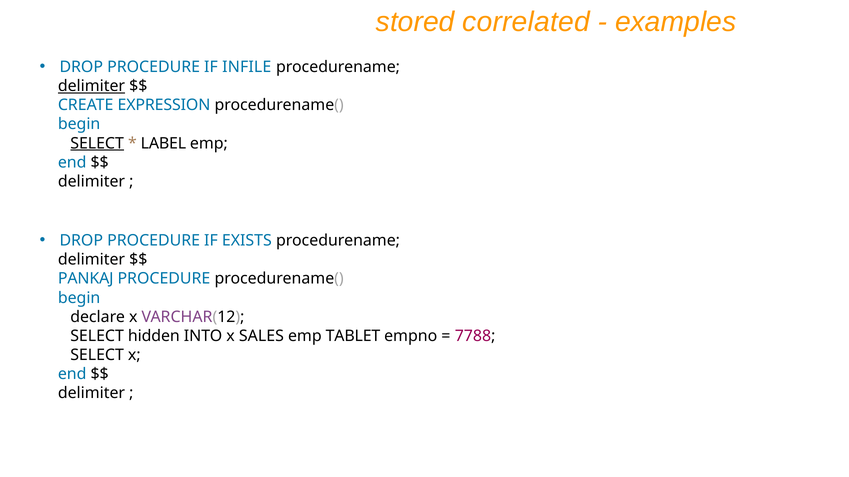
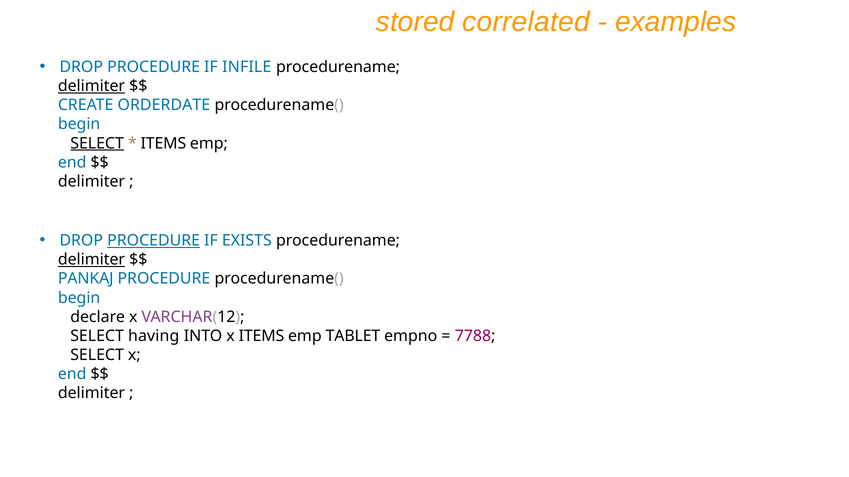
EXPRESSION: EXPRESSION -> ORDERDATE
LABEL at (163, 143): LABEL -> ITEMS
PROCEDURE at (154, 241) underline: none -> present
delimiter at (91, 260) underline: none -> present
hidden: hidden -> having
x SALES: SALES -> ITEMS
